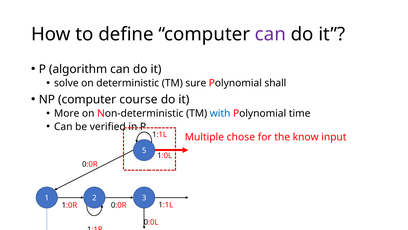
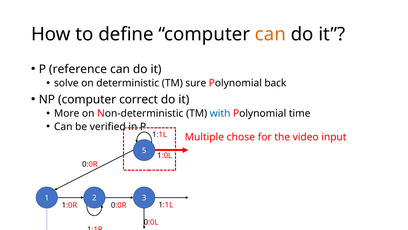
can at (270, 34) colour: purple -> orange
algorithm: algorithm -> reference
shall: shall -> back
course: course -> correct
know: know -> video
